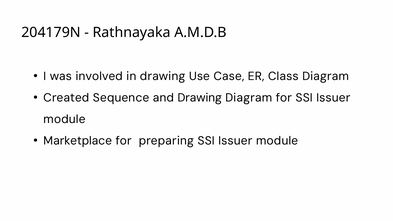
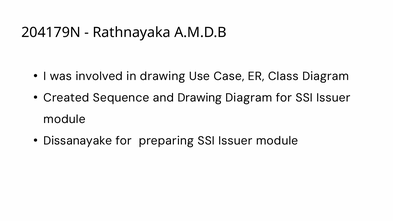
Marketplace: Marketplace -> Dissanayake
